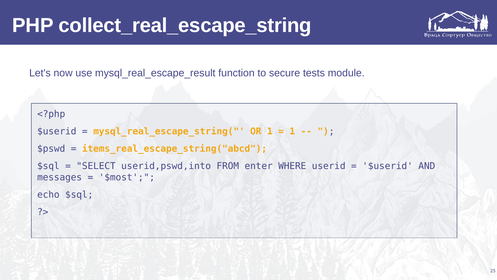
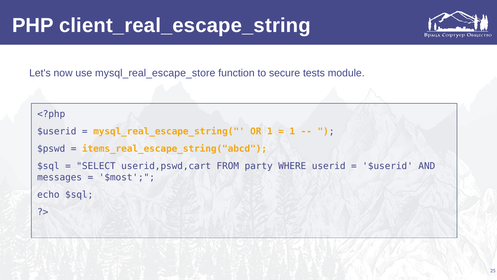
collect_real_escape_string: collect_real_escape_string -> client_real_escape_string
mysql_real_escape_result: mysql_real_escape_result -> mysql_real_escape_store
userid,pswd,into: userid,pswd,into -> userid,pswd,cart
enter: enter -> party
